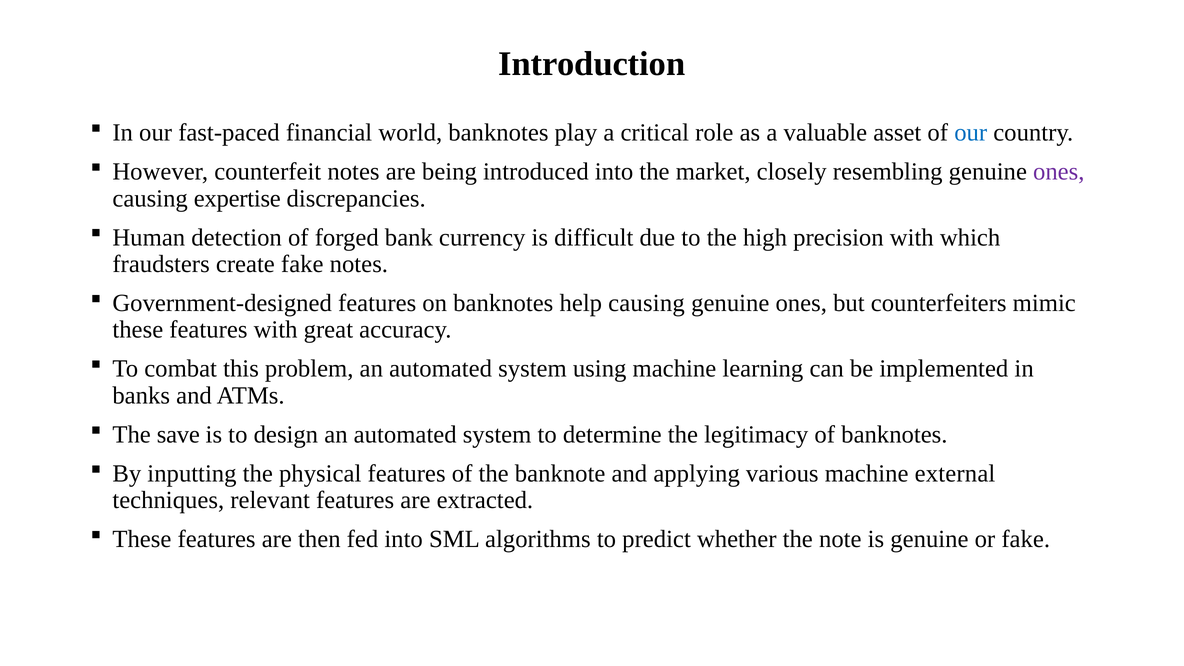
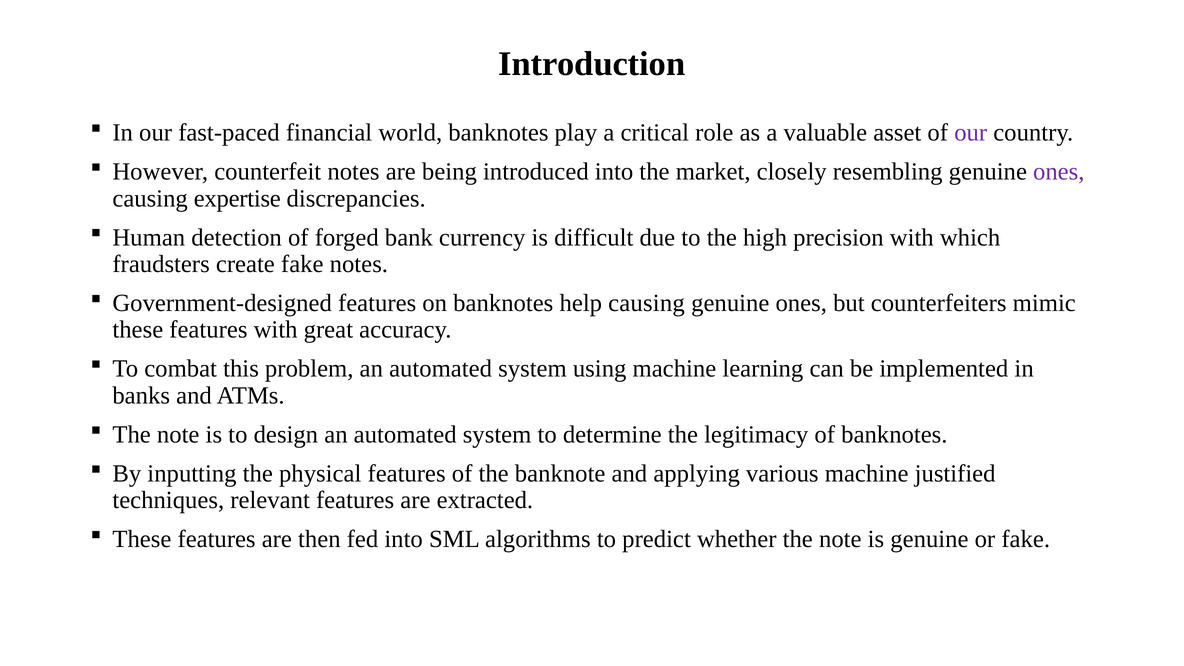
our at (971, 133) colour: blue -> purple
save at (178, 434): save -> note
external: external -> justified
